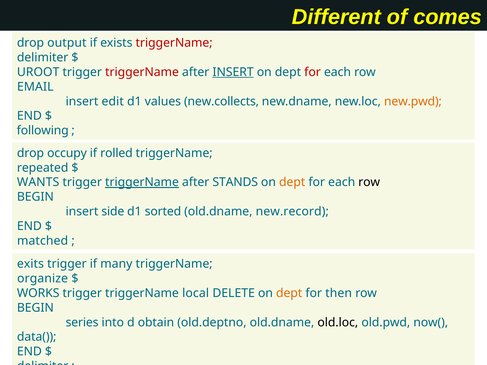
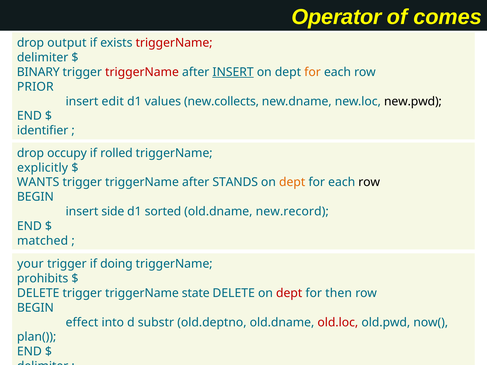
Different: Different -> Operator
UROOT: UROOT -> BINARY
for at (313, 72) colour: red -> orange
EMAIL: EMAIL -> PRIOR
new.pwd colour: orange -> black
following: following -> identifier
repeated: repeated -> explicitly
triggerName at (142, 182) underline: present -> none
exits: exits -> your
many: many -> doing
organize: organize -> prohibits
WORKS at (38, 293): WORKS -> DELETE
local: local -> state
dept at (289, 293) colour: orange -> red
series: series -> effect
obtain: obtain -> substr
old.loc colour: black -> red
data(: data( -> plan(
